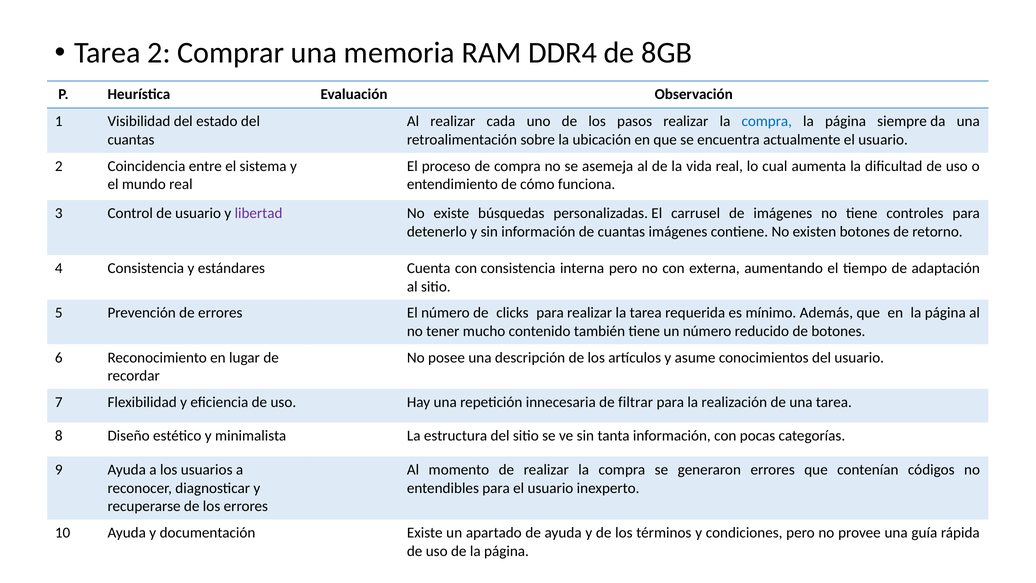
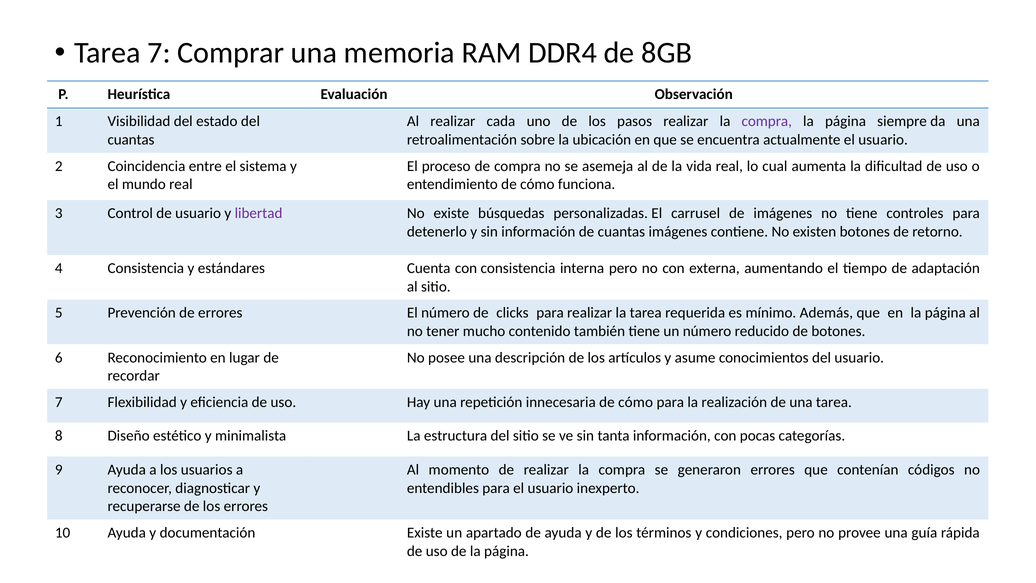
Tarea 2: 2 -> 7
compra at (767, 121) colour: blue -> purple
innecesaria de filtrar: filtrar -> cómo
